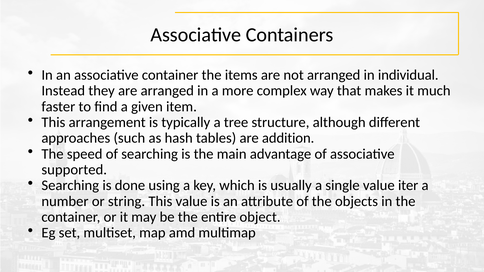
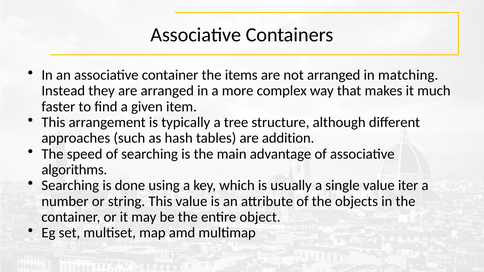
individual: individual -> matching
supported: supported -> algorithms
